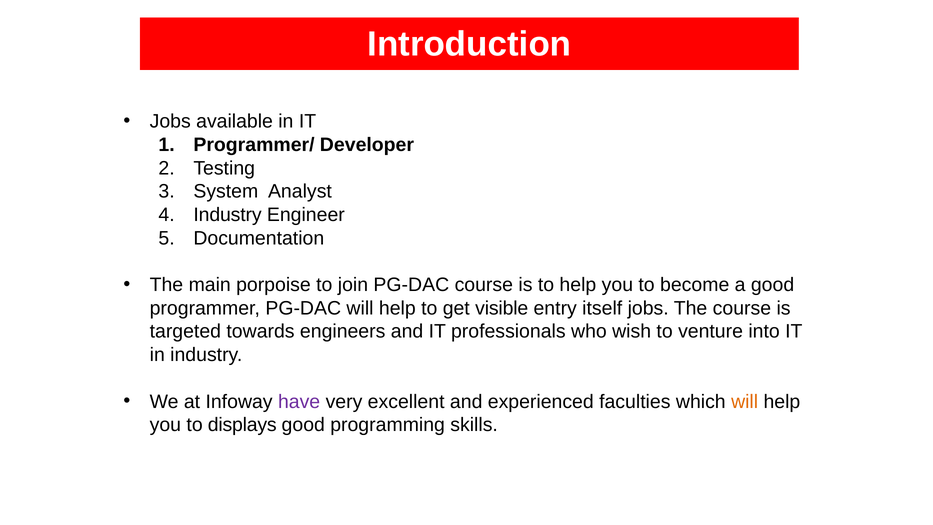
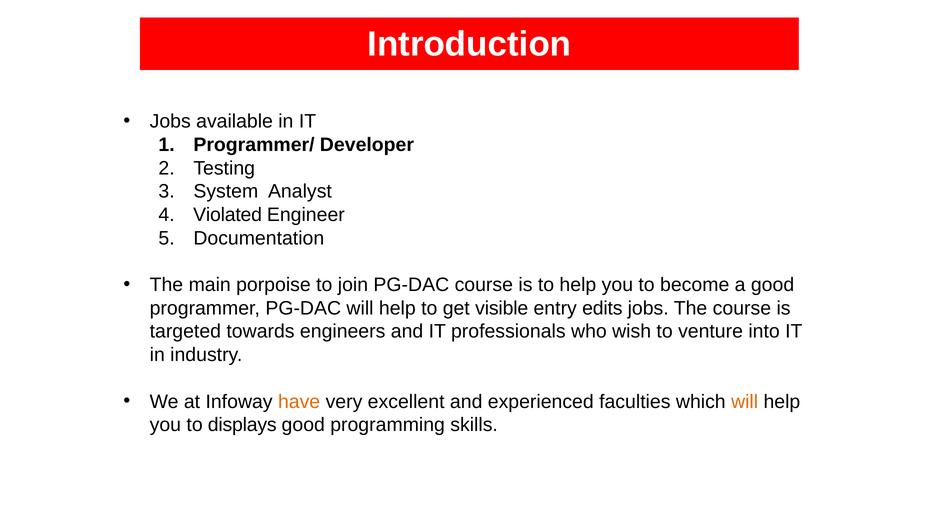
Industry at (228, 215): Industry -> Violated
itself: itself -> edits
have colour: purple -> orange
